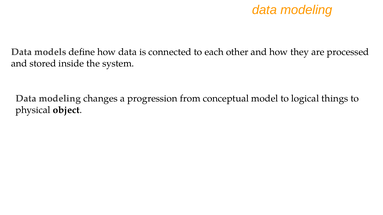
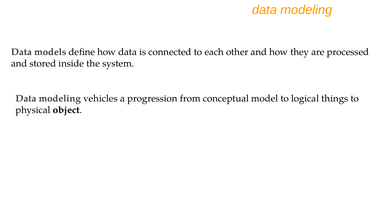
changes: changes -> vehicles
